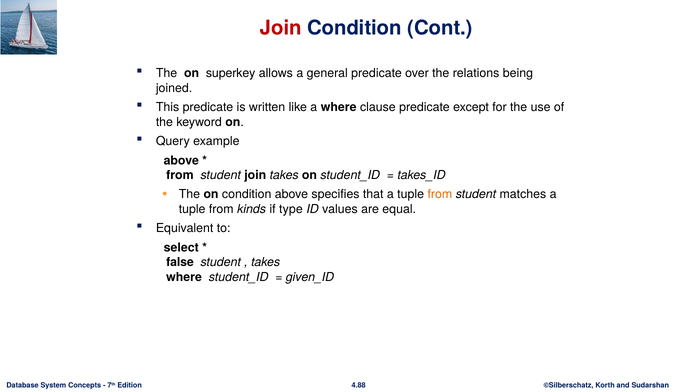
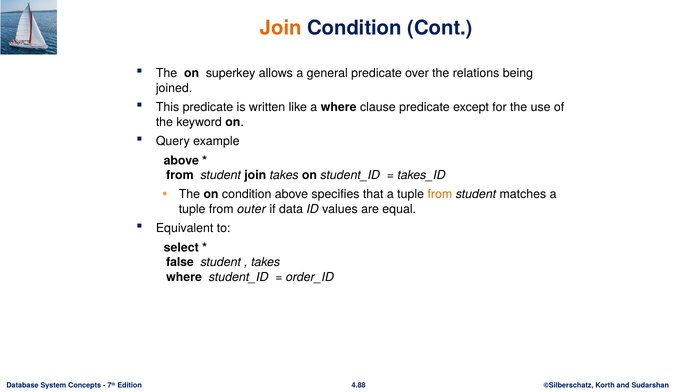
Join at (281, 28) colour: red -> orange
kinds: kinds -> outer
type: type -> data
given_ID: given_ID -> order_ID
